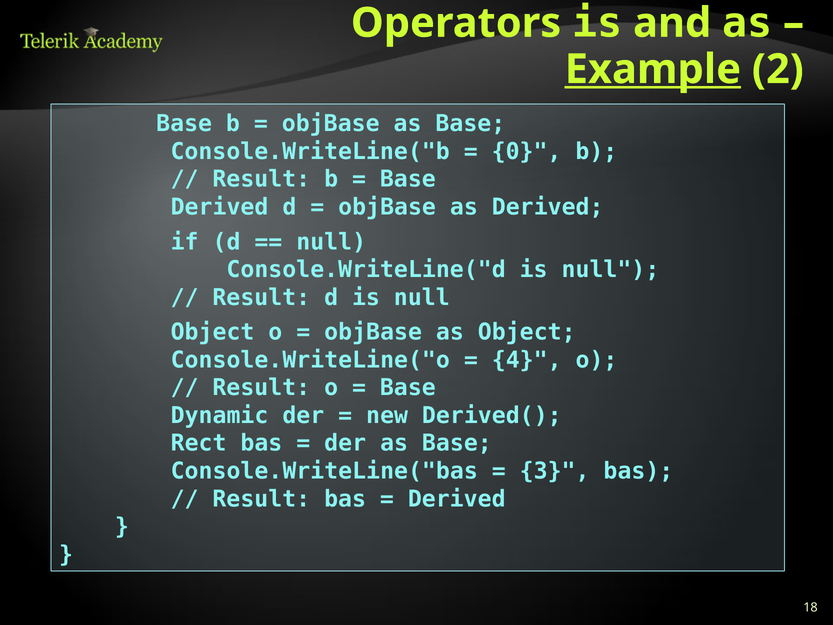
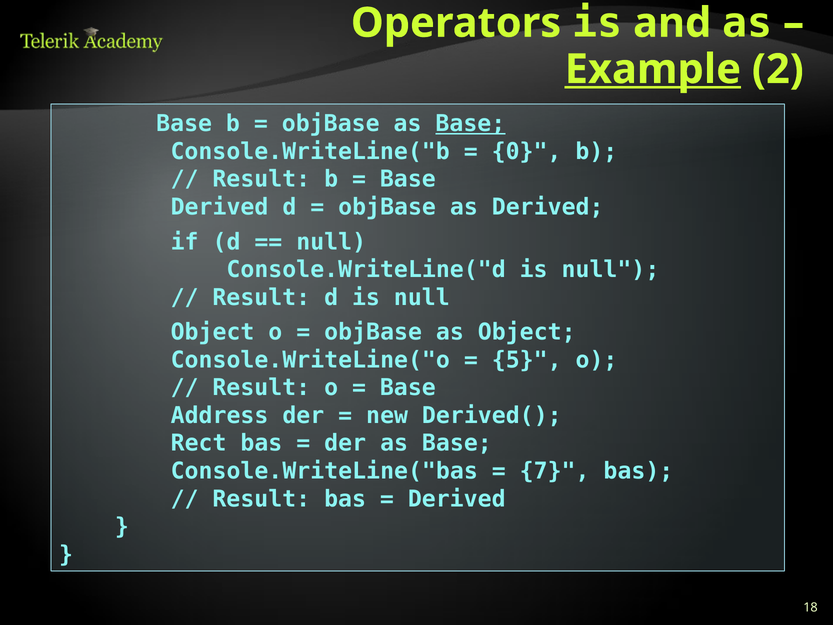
Base at (470, 124) underline: none -> present
4: 4 -> 5
Dynamic: Dynamic -> Address
3: 3 -> 7
